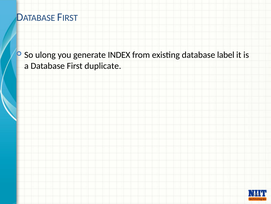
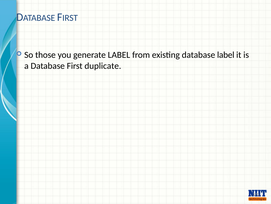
ulong: ulong -> those
generate INDEX: INDEX -> LABEL
